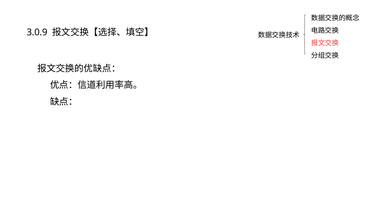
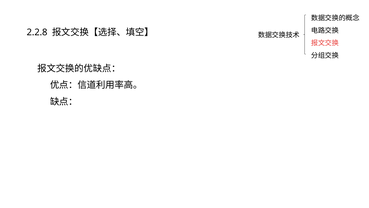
3.0.9: 3.0.9 -> 2.2.8
